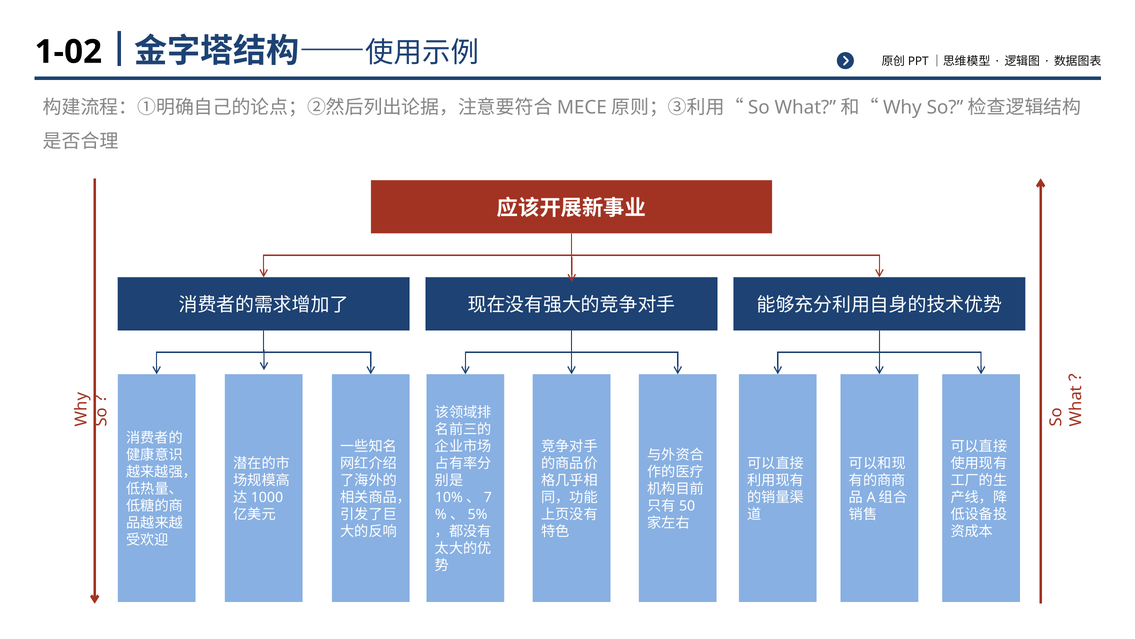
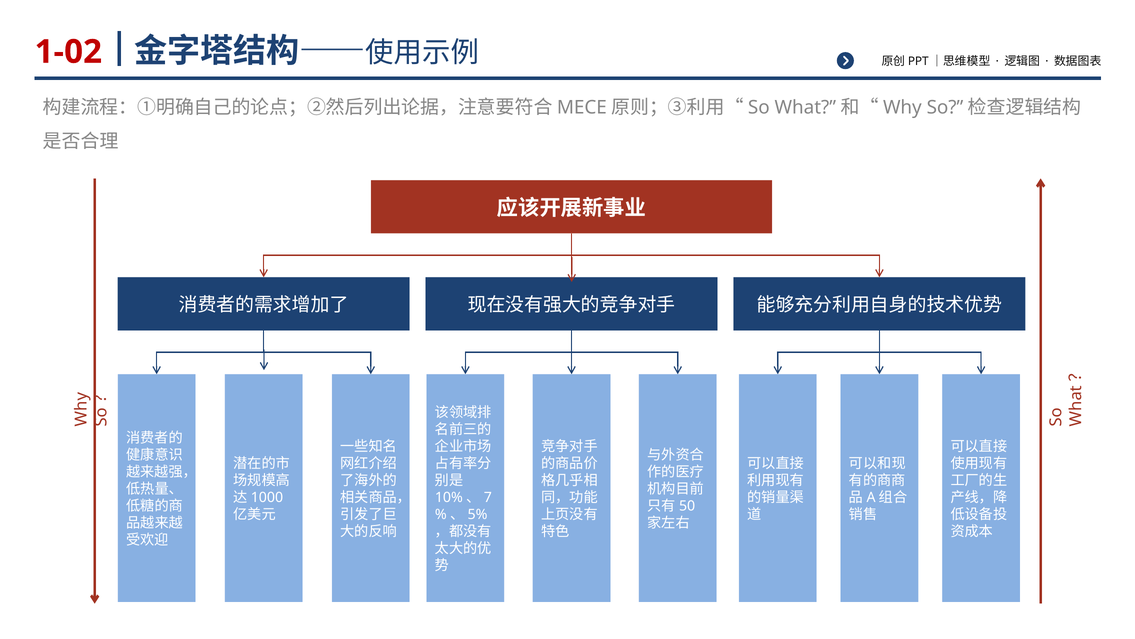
1-02 colour: black -> red
